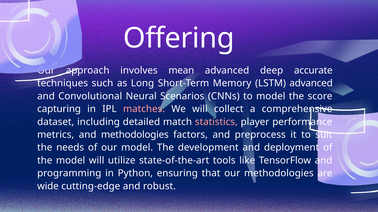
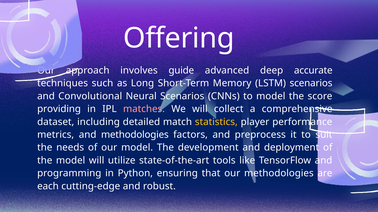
mean: mean -> guide
LSTM advanced: advanced -> scenarios
capturing: capturing -> providing
statistics colour: pink -> yellow
wide: wide -> each
